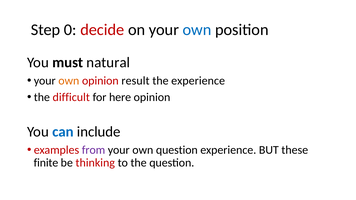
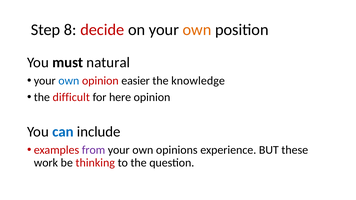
0: 0 -> 8
own at (197, 30) colour: blue -> orange
own at (69, 81) colour: orange -> blue
result: result -> easier
the experience: experience -> knowledge
own question: question -> opinions
finite: finite -> work
